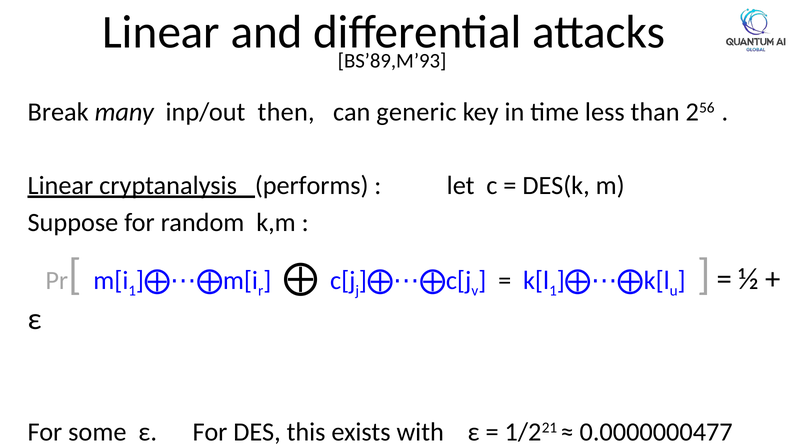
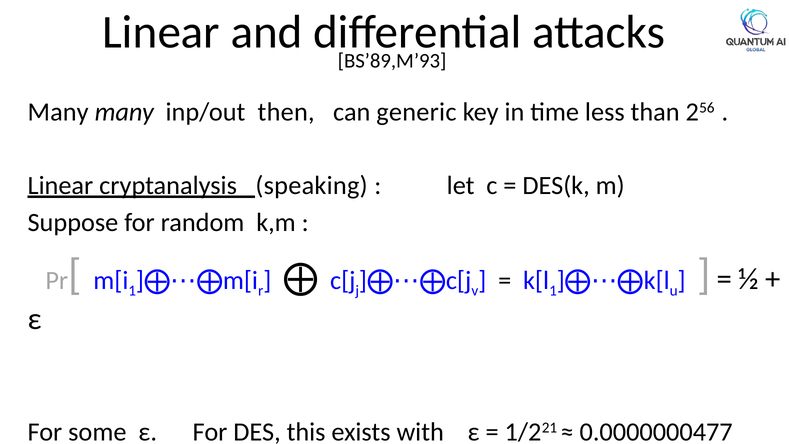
Break at (58, 112): Break -> Many
performs: performs -> speaking
